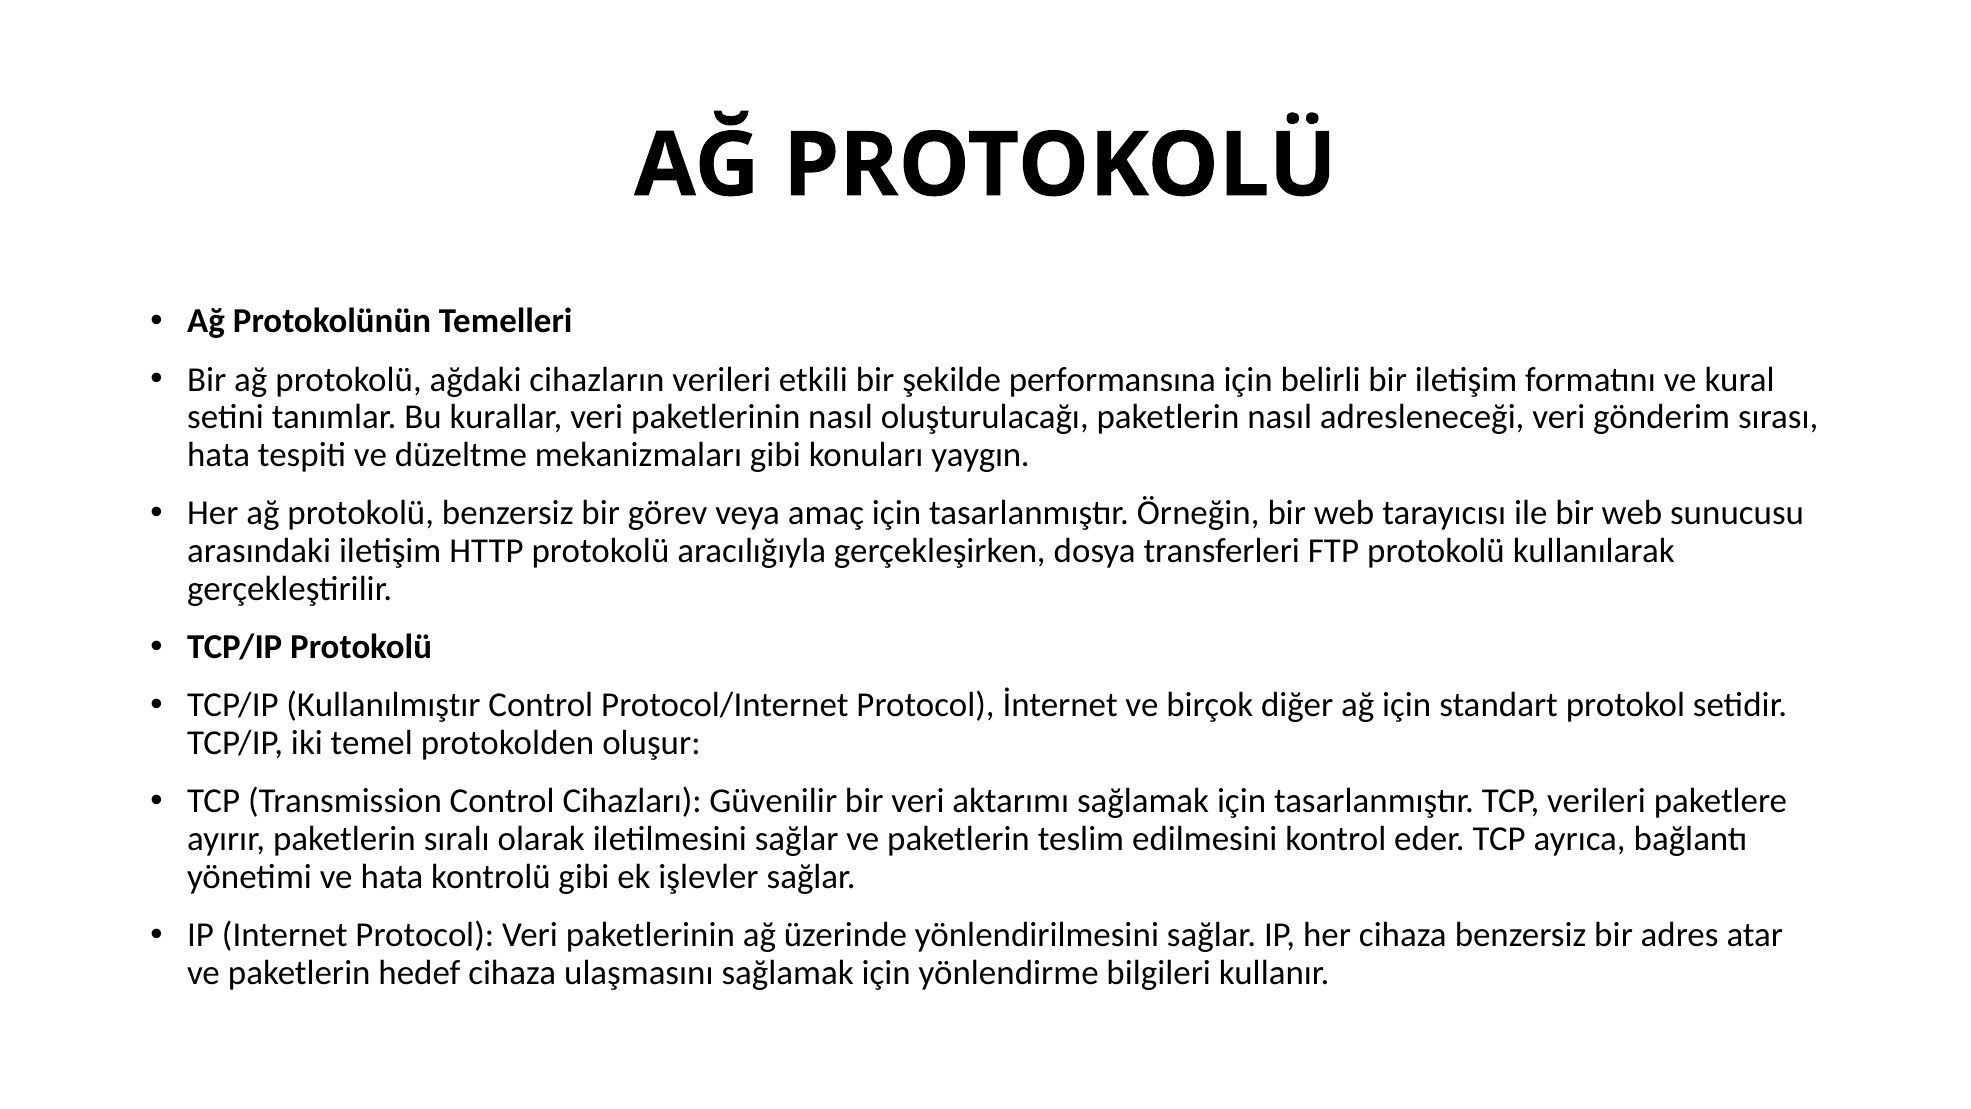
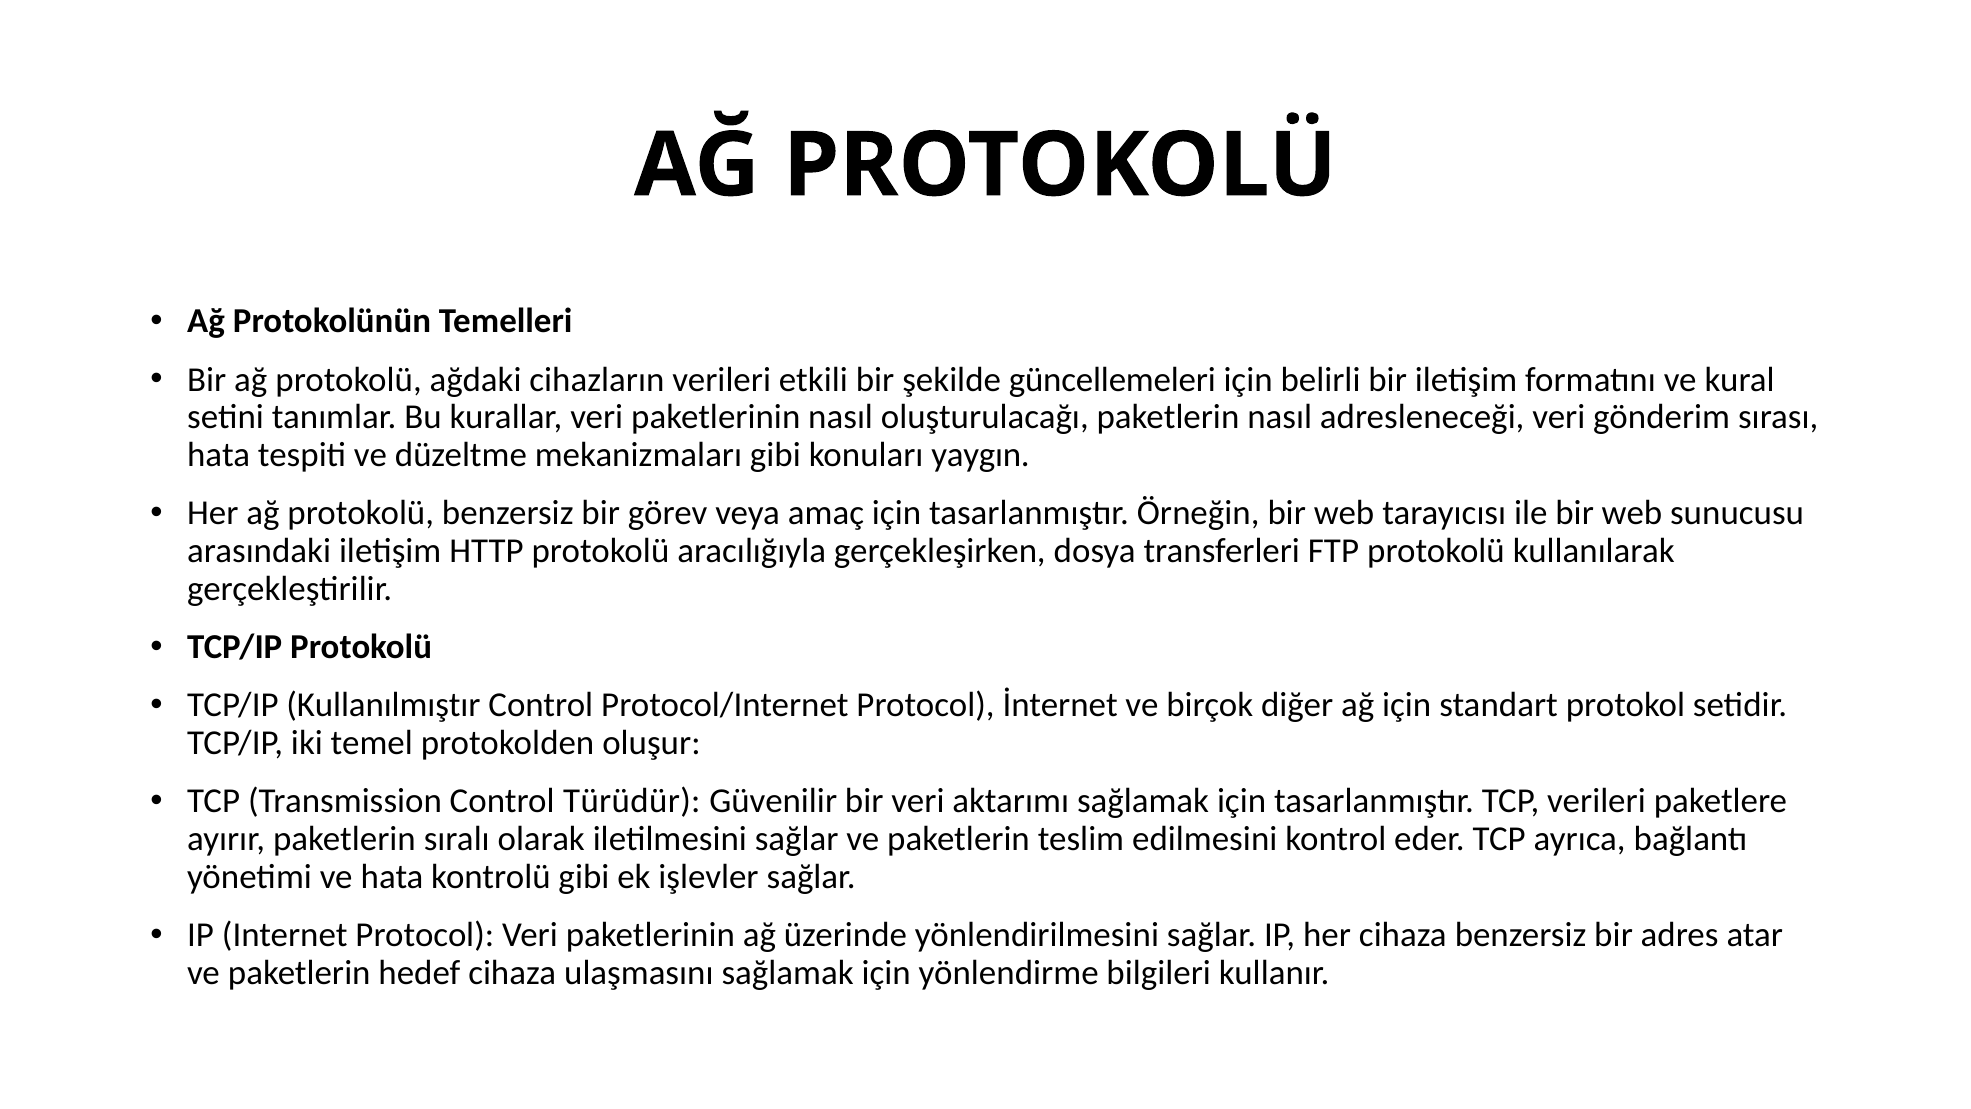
performansına: performansına -> güncellemeleri
Cihazları: Cihazları -> Türüdür
